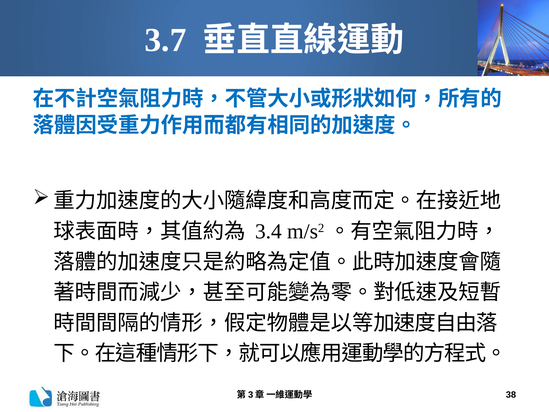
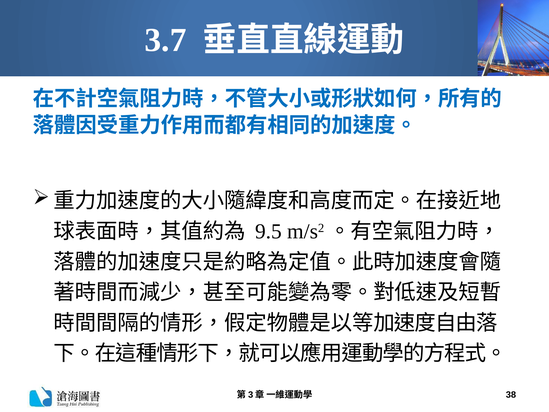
3.4: 3.4 -> 9.5
